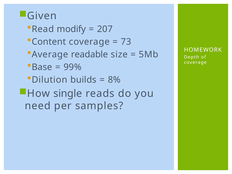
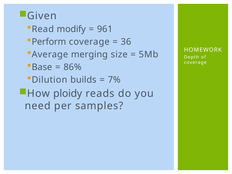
207: 207 -> 961
Content: Content -> Perform
73: 73 -> 36
readable: readable -> merging
99%: 99% -> 86%
8%: 8% -> 7%
single: single -> ploidy
